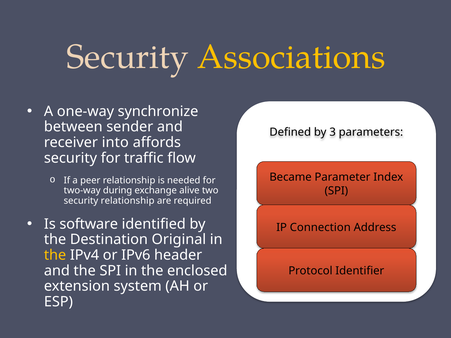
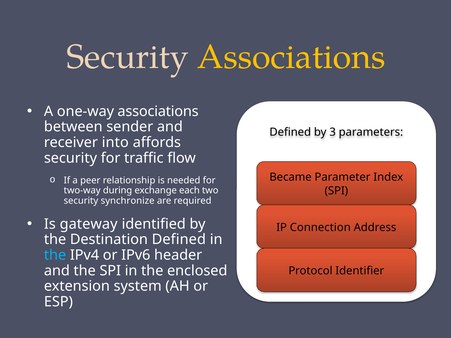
one-way synchronize: synchronize -> associations
alive: alive -> each
security relationship: relationship -> synchronize
software: software -> gateway
Destination Original: Original -> Defined
the at (55, 255) colour: yellow -> light blue
